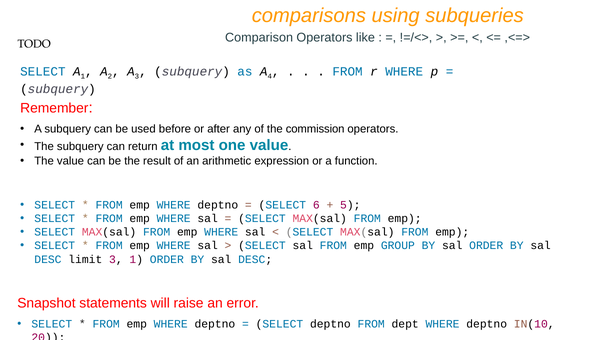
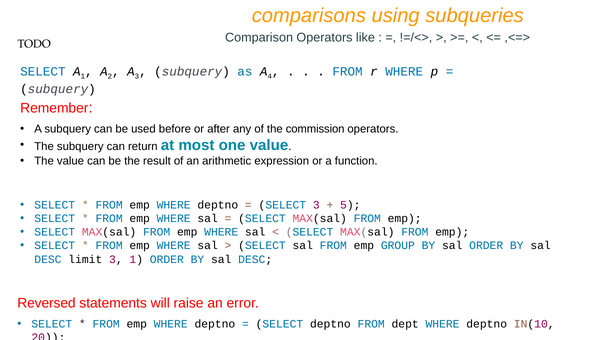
SELECT 6: 6 -> 3
Snapshot: Snapshot -> Reversed
